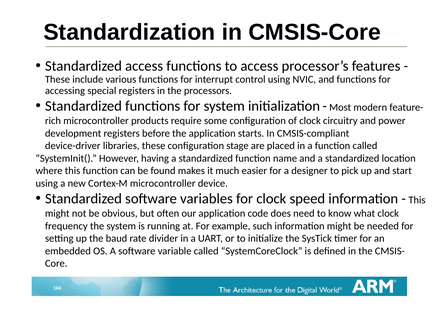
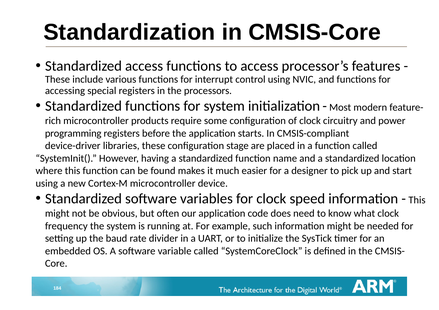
development: development -> programming
